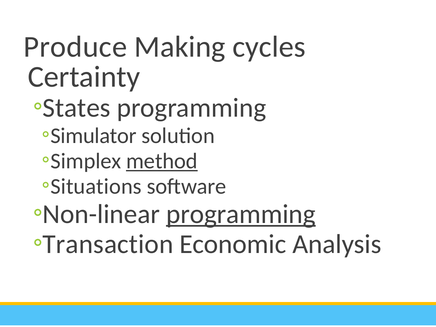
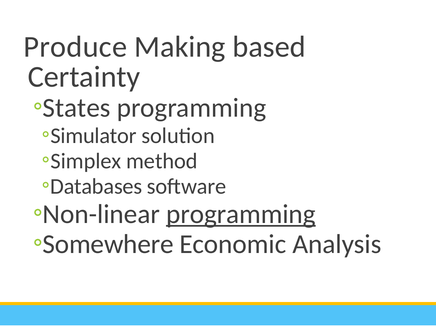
cycles: cycles -> based
method underline: present -> none
Situations: Situations -> Databases
Transaction: Transaction -> Somewhere
